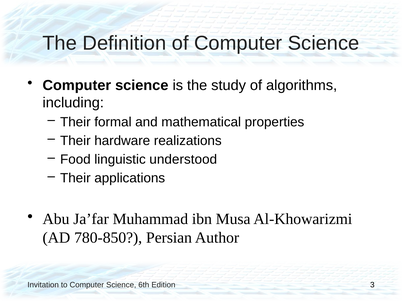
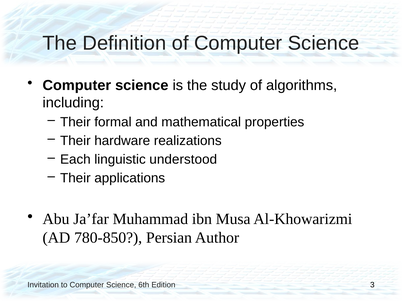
Food: Food -> Each
